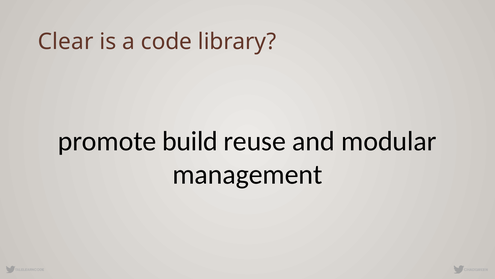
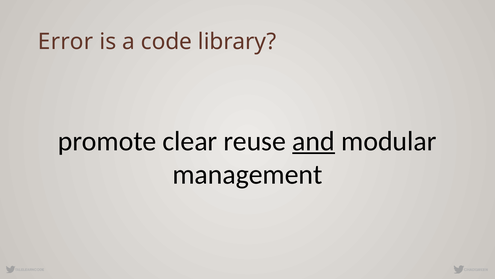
Clear: Clear -> Error
build: build -> clear
and underline: none -> present
